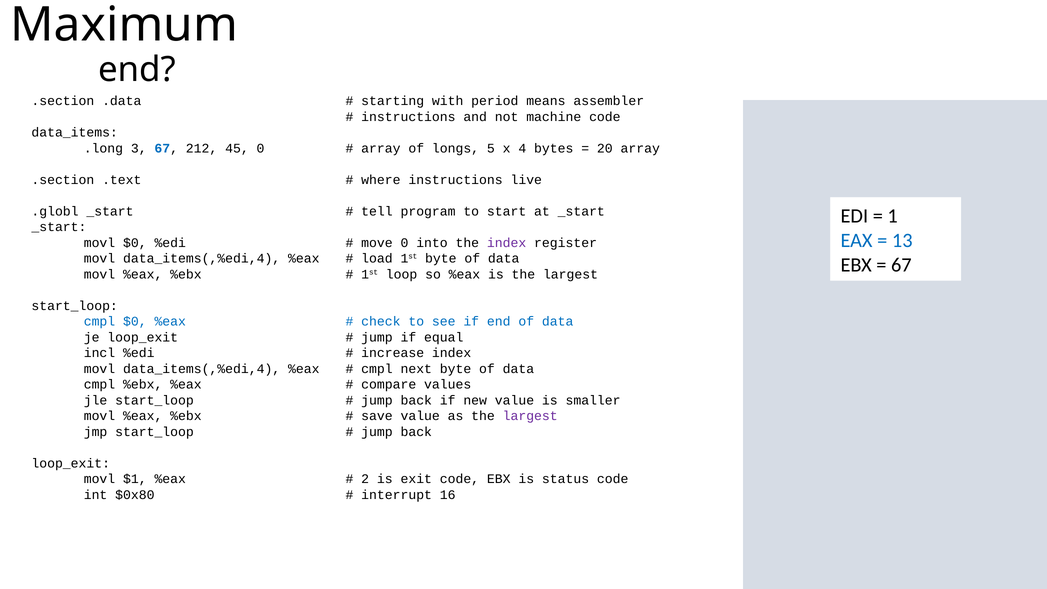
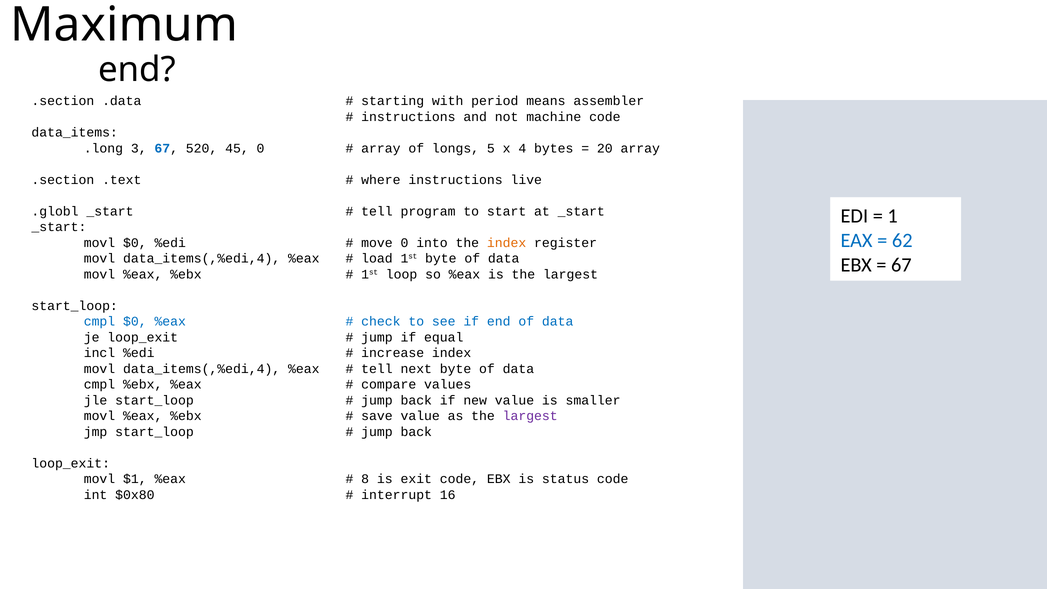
212: 212 -> 520
13: 13 -> 62
index at (507, 243) colour: purple -> orange
cmpl at (377, 369): cmpl -> tell
2: 2 -> 8
